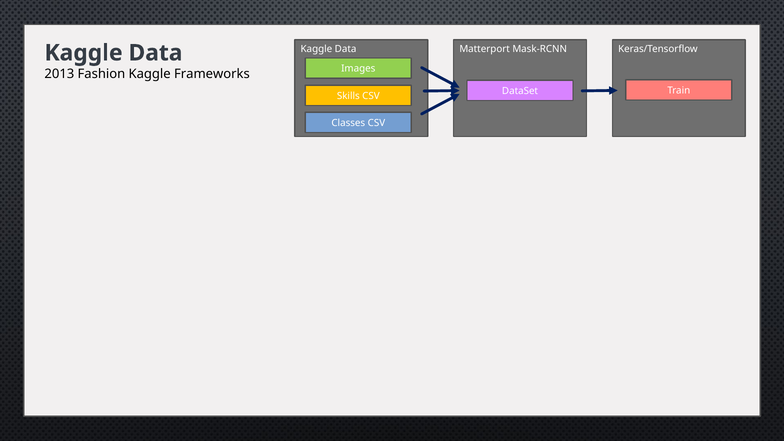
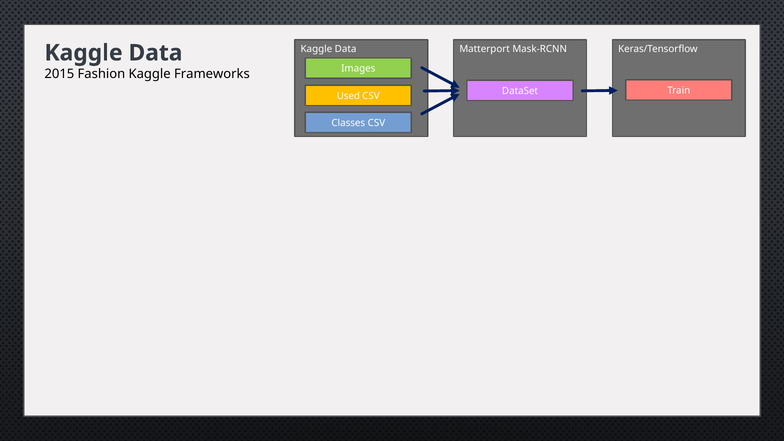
2013: 2013 -> 2015
Skills: Skills -> Used
